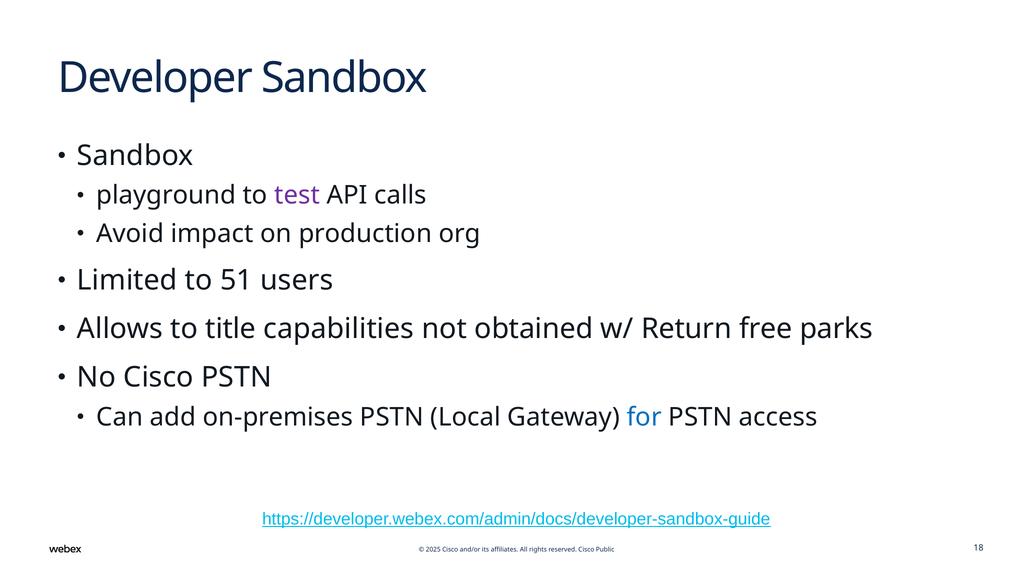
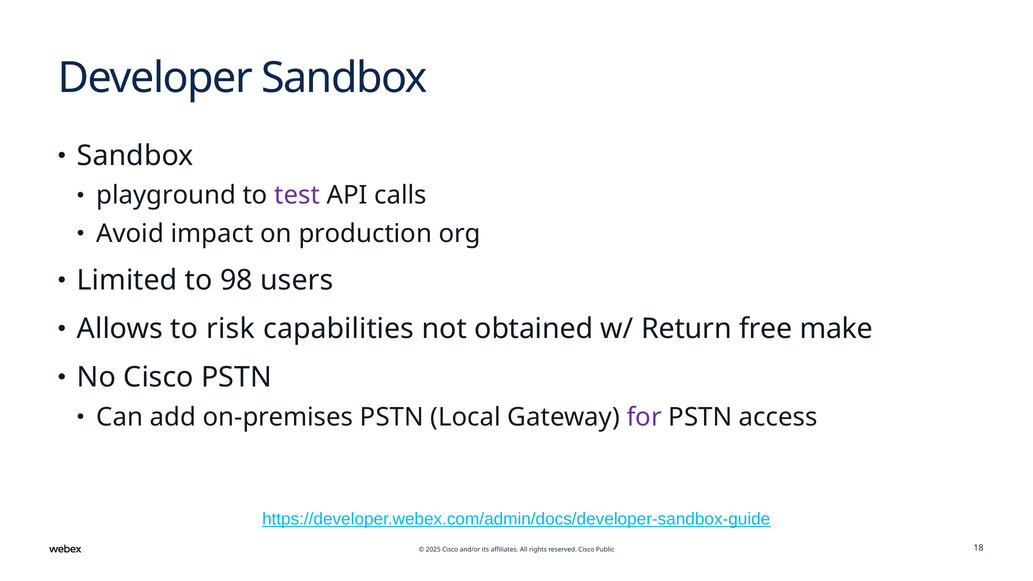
51: 51 -> 98
title: title -> risk
parks: parks -> make
for colour: blue -> purple
